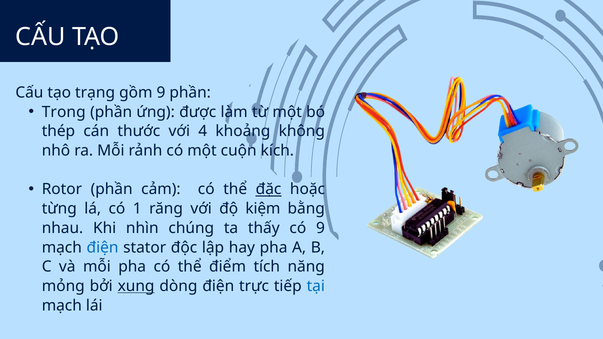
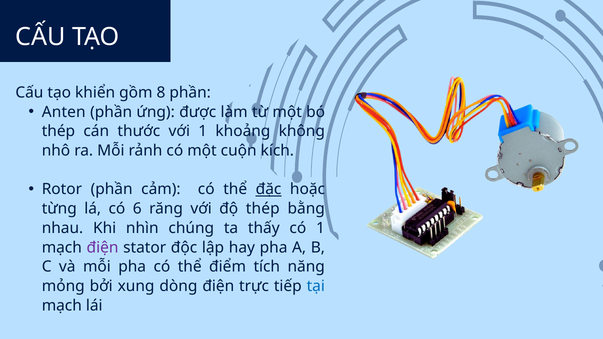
trạng: trạng -> khiển
gồm 9: 9 -> 8
Trong: Trong -> Anten
với 4: 4 -> 1
1: 1 -> 6
độ kiệm: kiệm -> thép
có 9: 9 -> 1
điện at (103, 248) colour: blue -> purple
xung underline: present -> none
